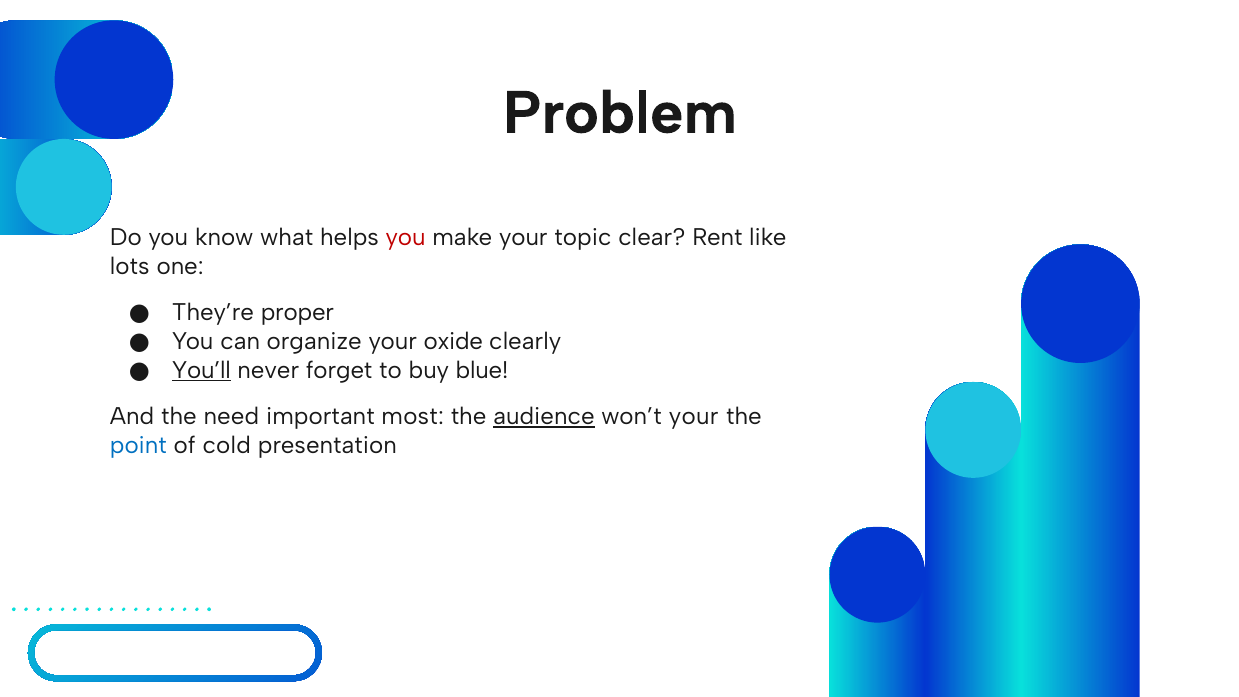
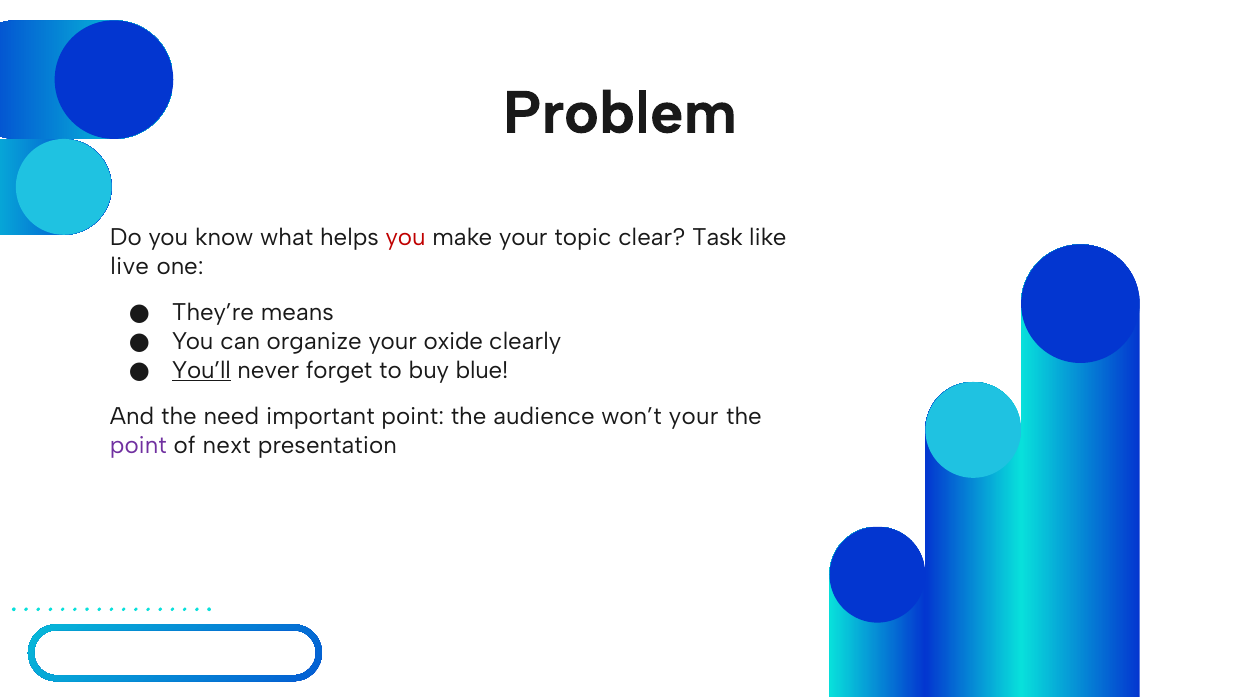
Rent: Rent -> Task
lots: lots -> live
proper: proper -> means
important most: most -> point
audience underline: present -> none
point at (138, 445) colour: blue -> purple
cold: cold -> next
